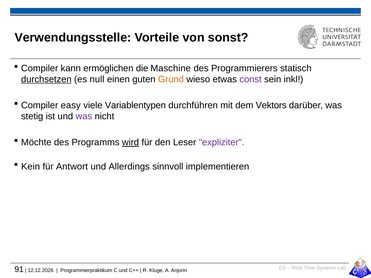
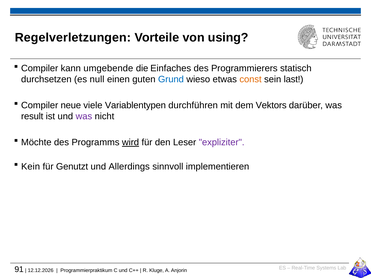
Verwendungsstelle: Verwendungsstelle -> Regelverletzungen
sonst: sonst -> using
ermöglichen: ermöglichen -> umgebende
Maschine: Maschine -> Einfaches
durchsetzen underline: present -> none
Grund colour: orange -> blue
const colour: purple -> orange
inkl: inkl -> last
easy: easy -> neue
stetig: stetig -> result
Antwort: Antwort -> Genutzt
